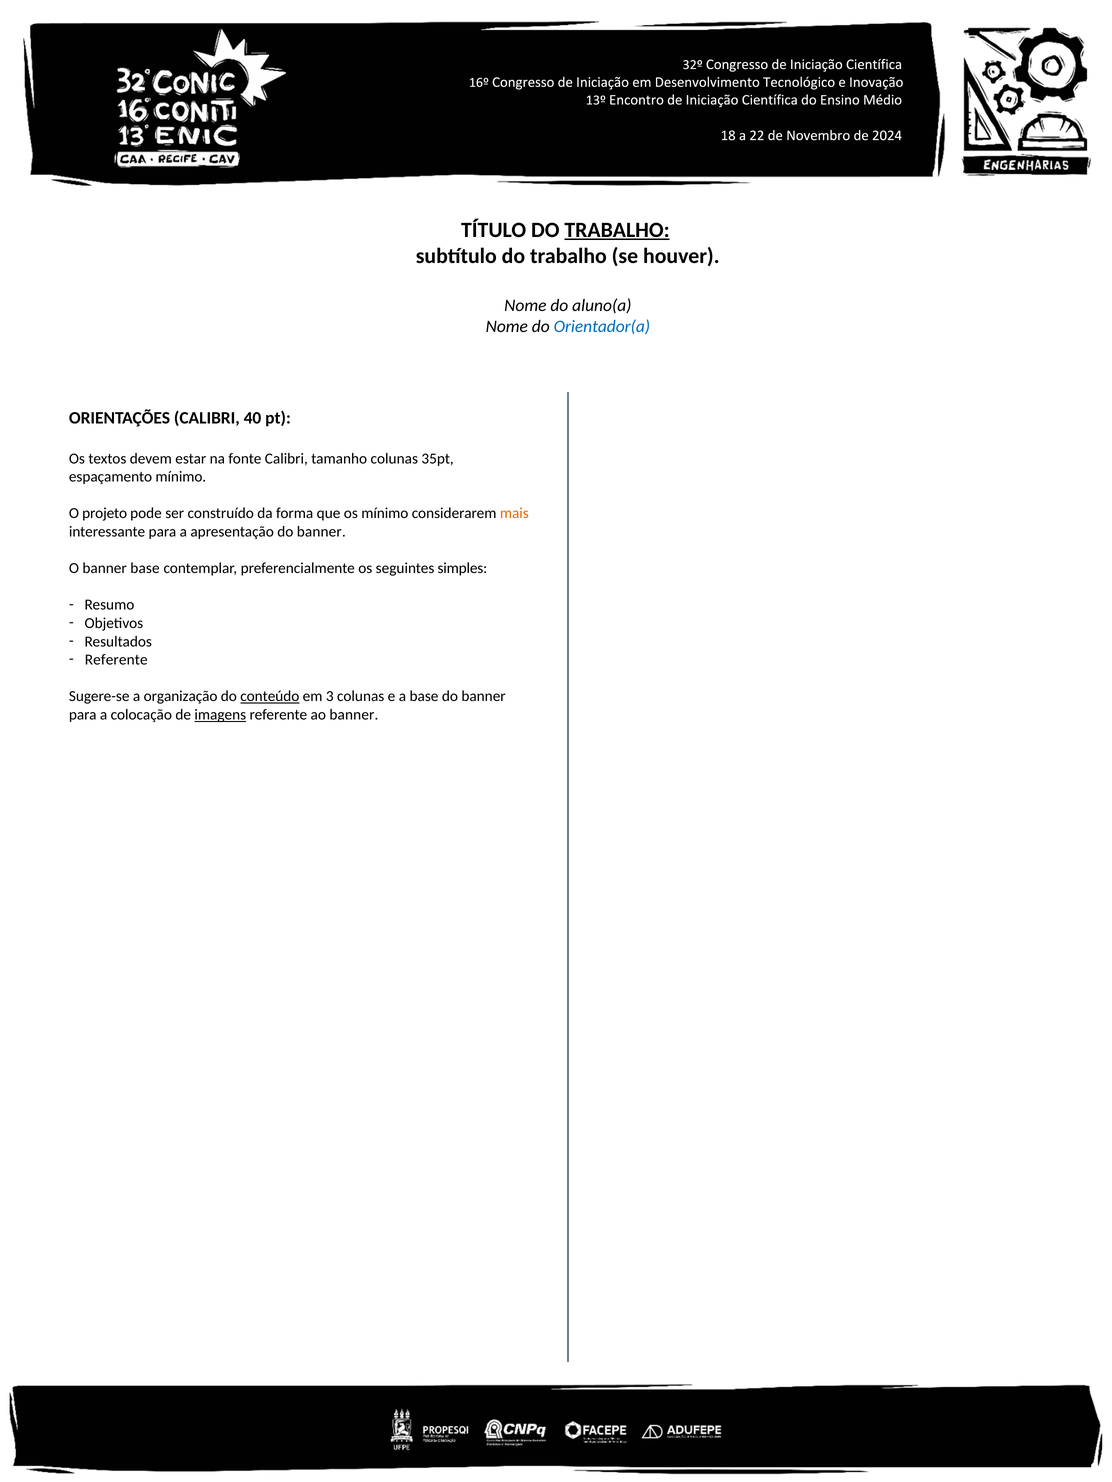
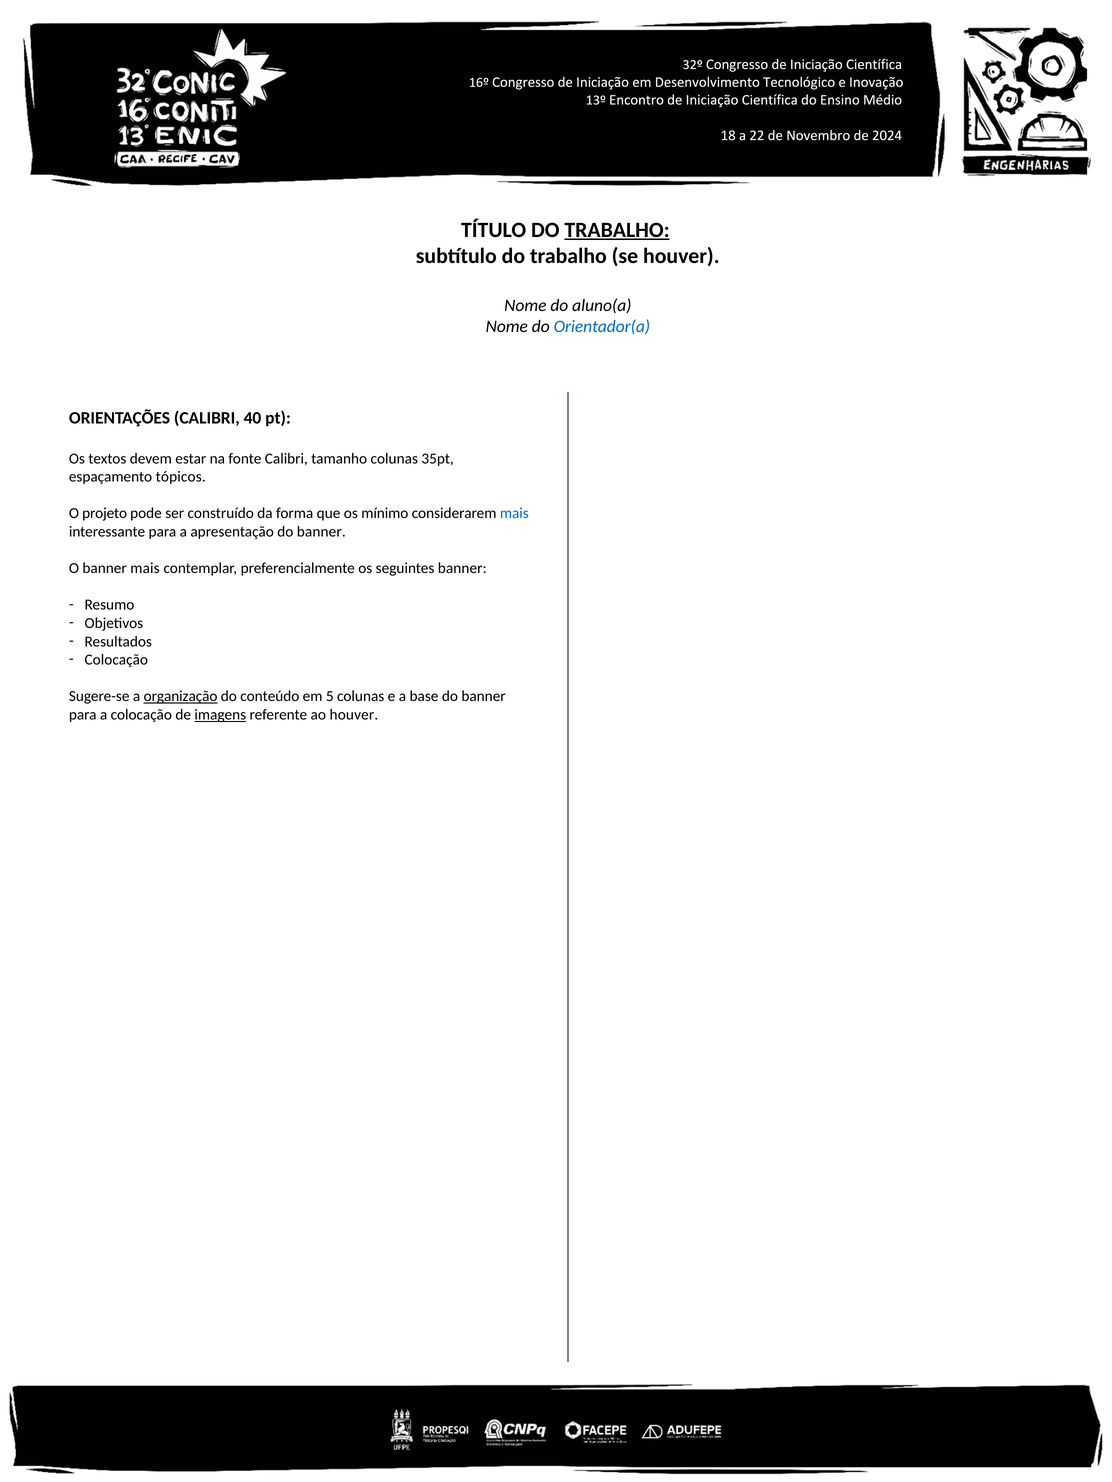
espaçamento mínimo: mínimo -> tópicos
mais at (514, 514) colour: orange -> blue
banner base: base -> mais
seguintes simples: simples -> banner
Referente at (116, 660): Referente -> Colocação
organização underline: none -> present
conteúdo underline: present -> none
3: 3 -> 5
ao banner: banner -> houver
